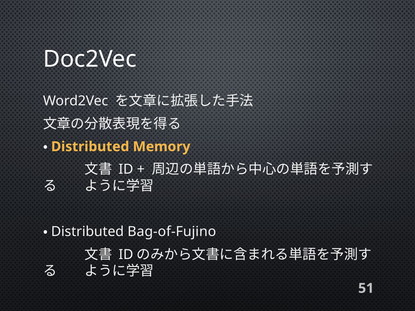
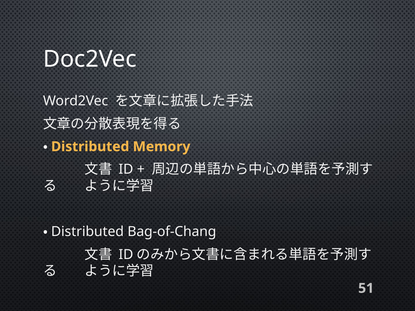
Bag-of-Fujino: Bag-of-Fujino -> Bag-of-Chang
